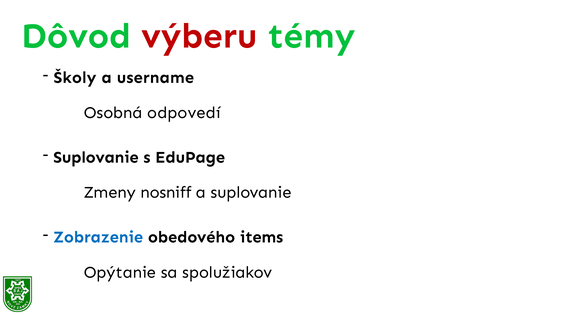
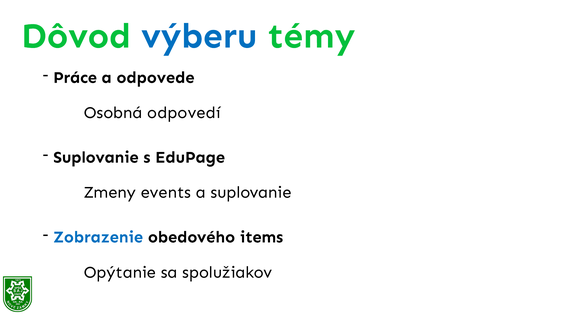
výberu colour: red -> blue
Školy: Školy -> Práce
username: username -> odpovede
nosniff: nosniff -> events
